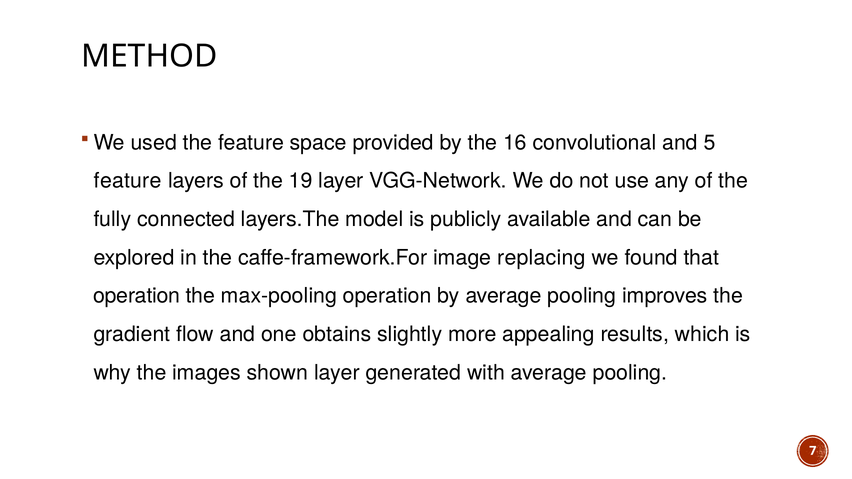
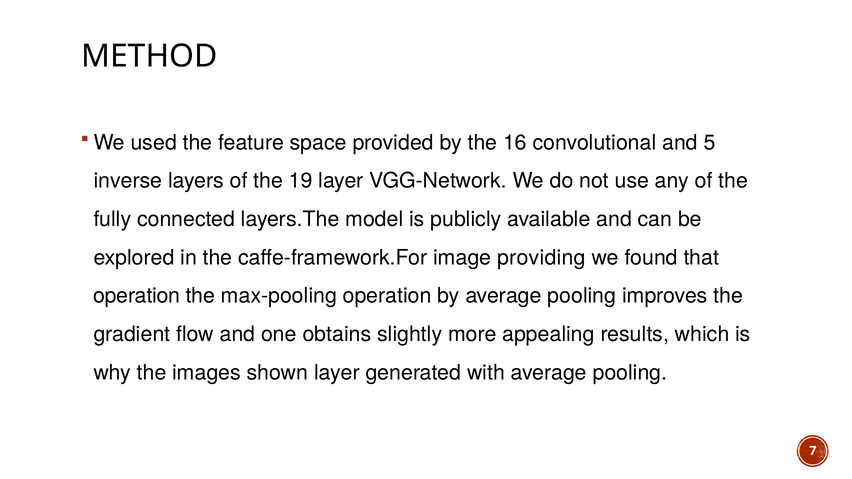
feature at (128, 181): feature -> inverse
replacing: replacing -> providing
